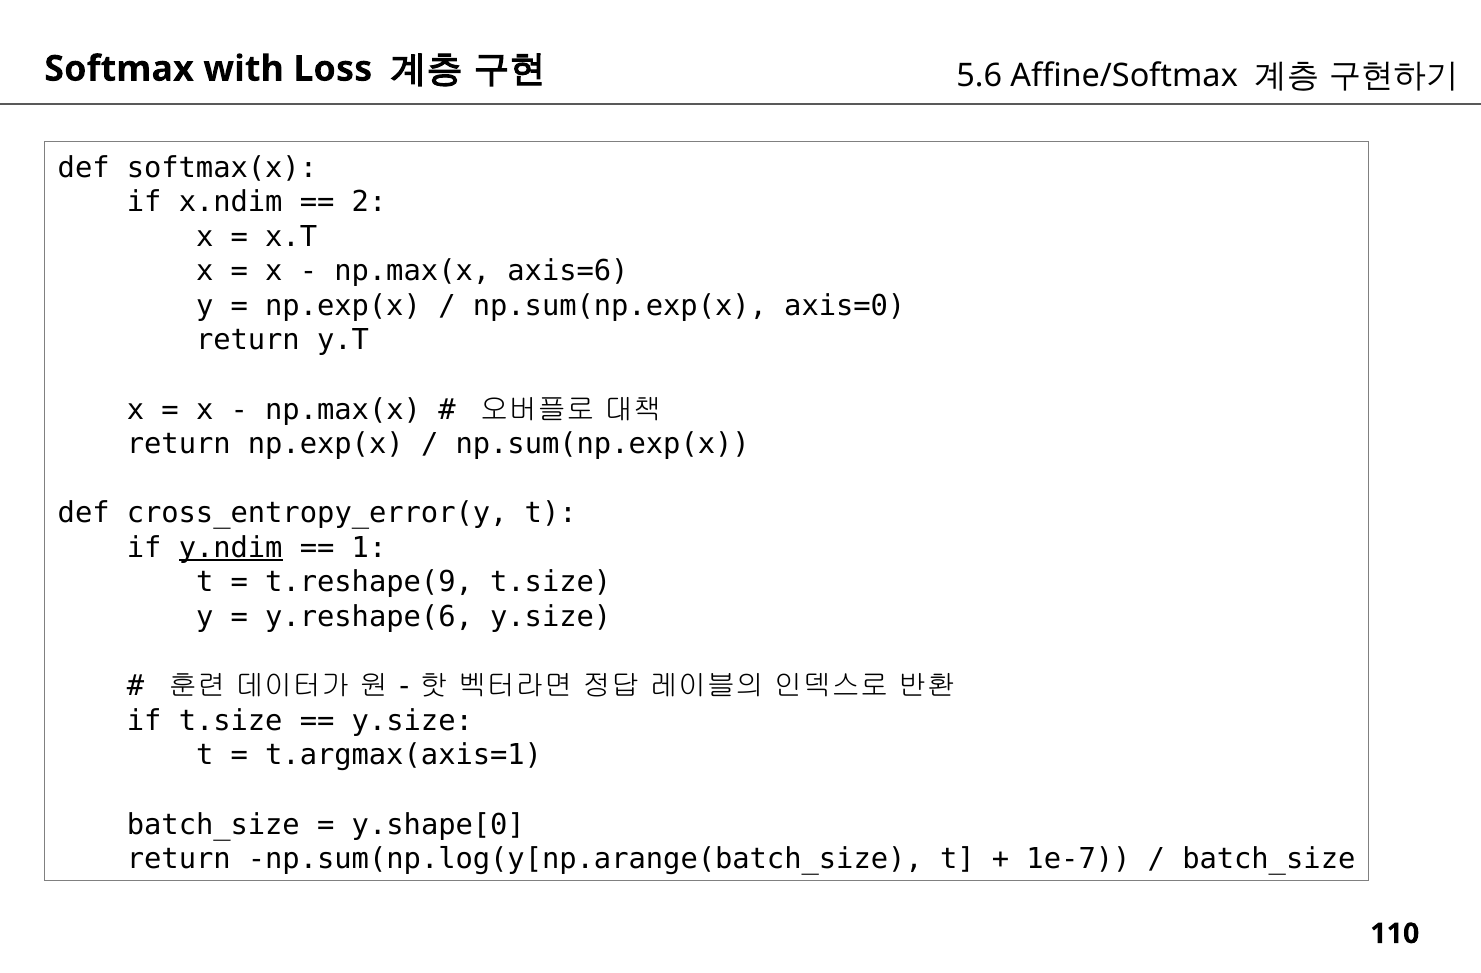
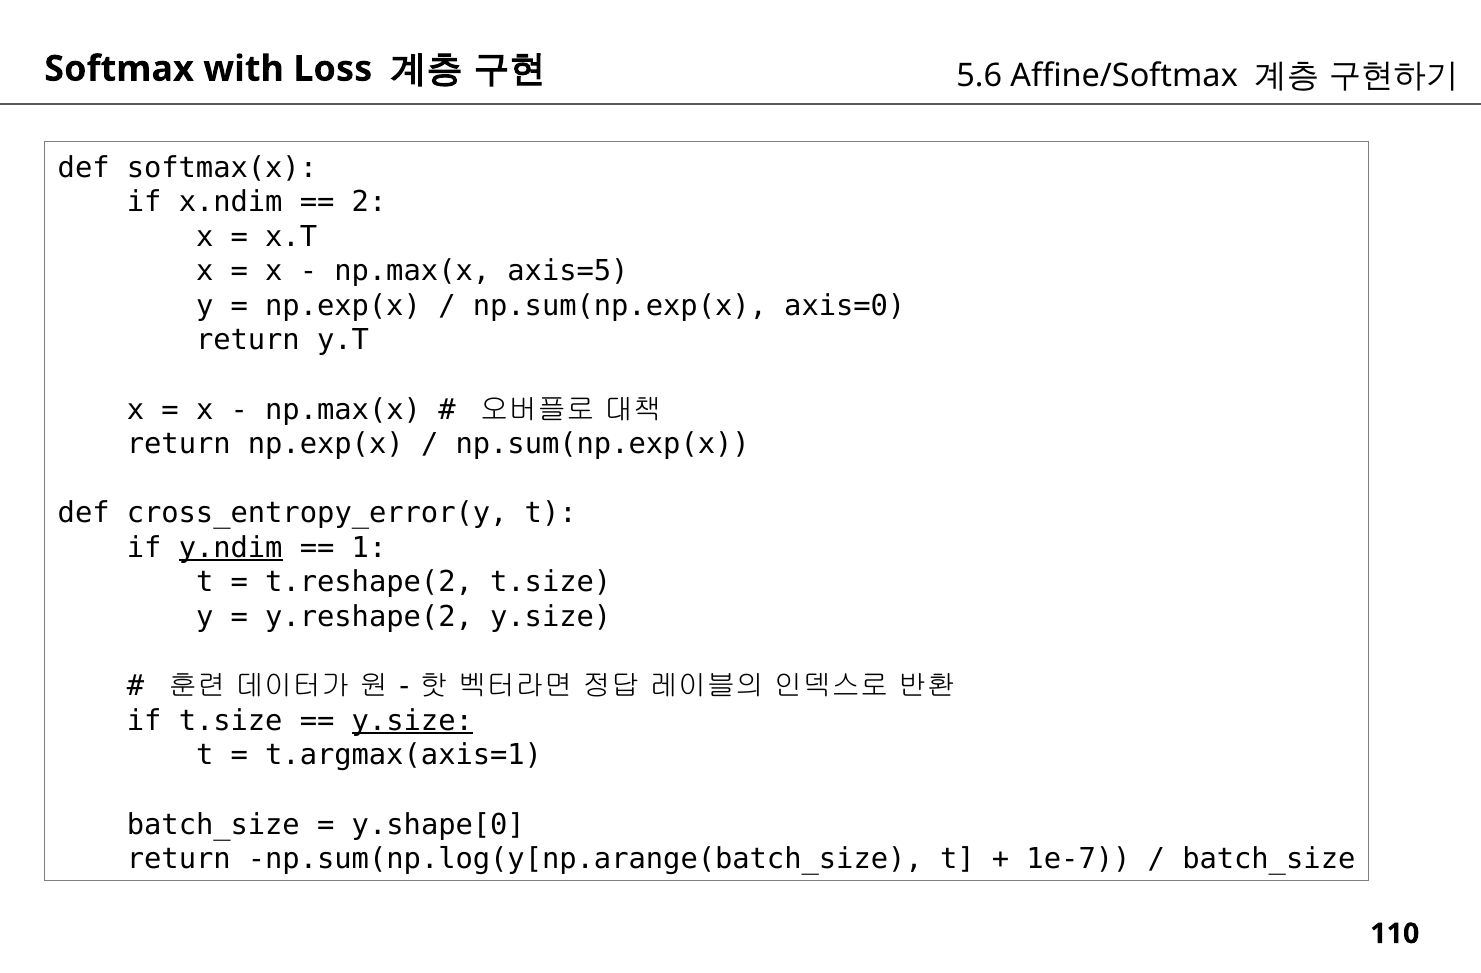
axis=6: axis=6 -> axis=5
t.reshape(9: t.reshape(9 -> t.reshape(2
y.reshape(6: y.reshape(6 -> y.reshape(2
y.size at (412, 721) underline: none -> present
